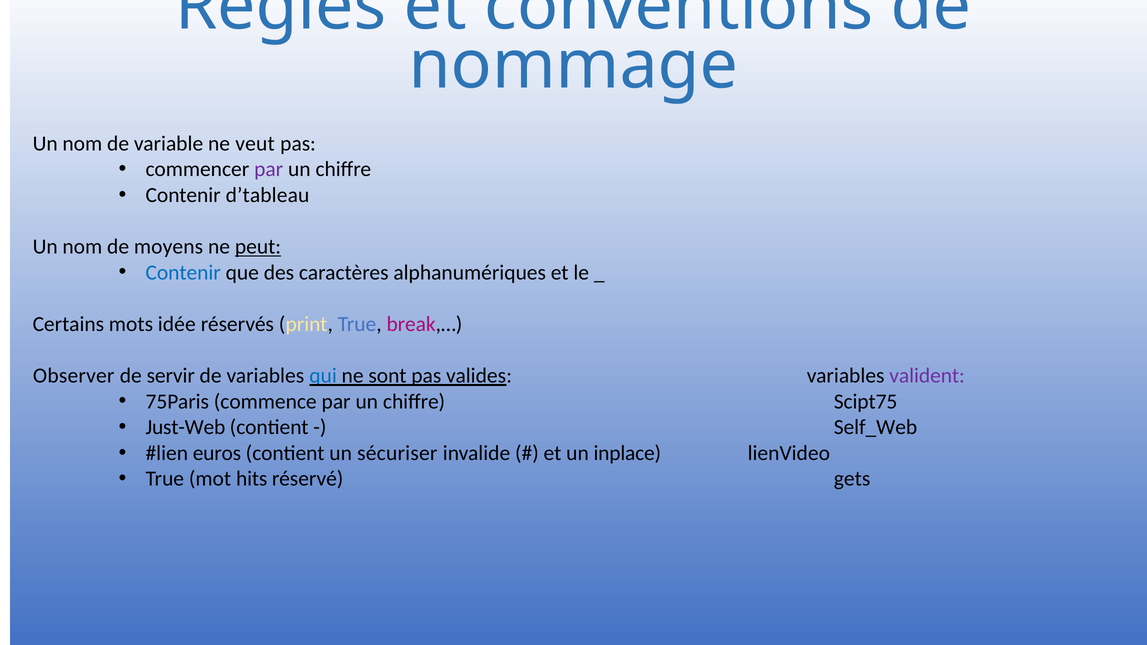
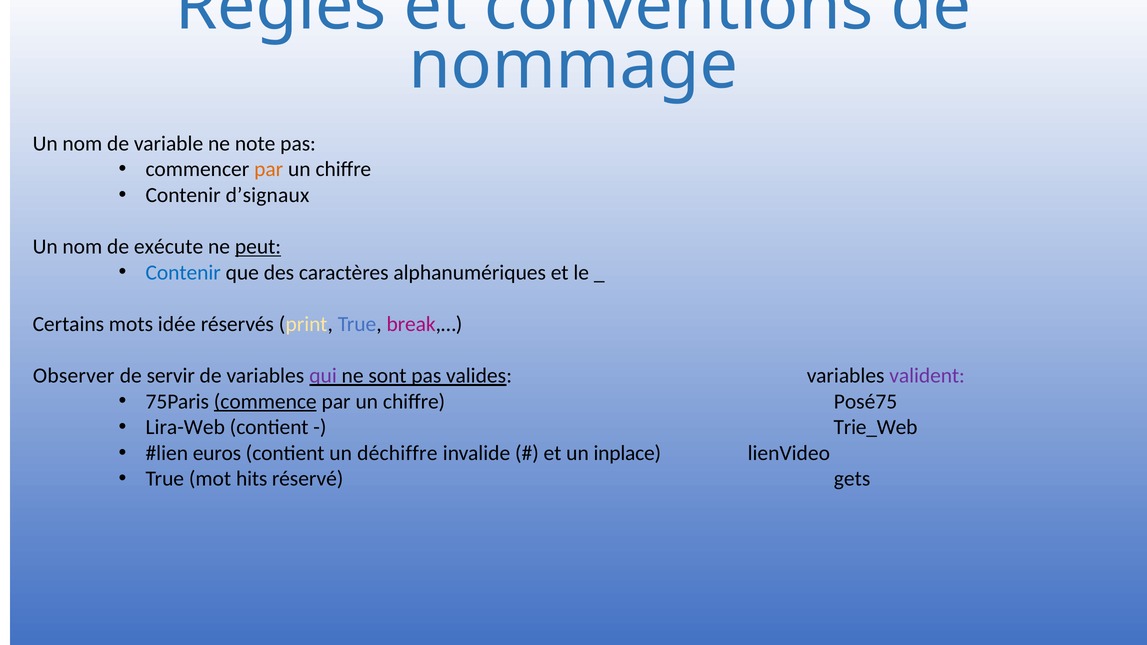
veut: veut -> note
par at (269, 169) colour: purple -> orange
d’tableau: d’tableau -> d’signaux
moyens: moyens -> exécute
qui colour: blue -> purple
commence underline: none -> present
Scipt75: Scipt75 -> Posé75
Just-Web: Just-Web -> Lira-Web
Self_Web: Self_Web -> Trie_Web
sécuriser: sécuriser -> déchiffre
